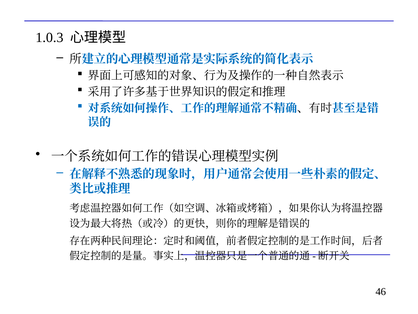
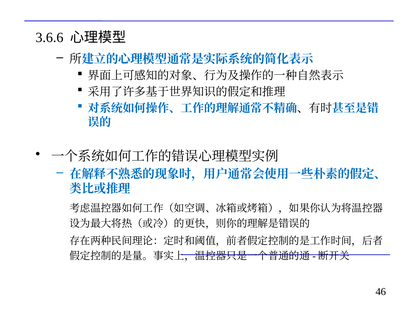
1.0.3: 1.0.3 -> 3.6.6
